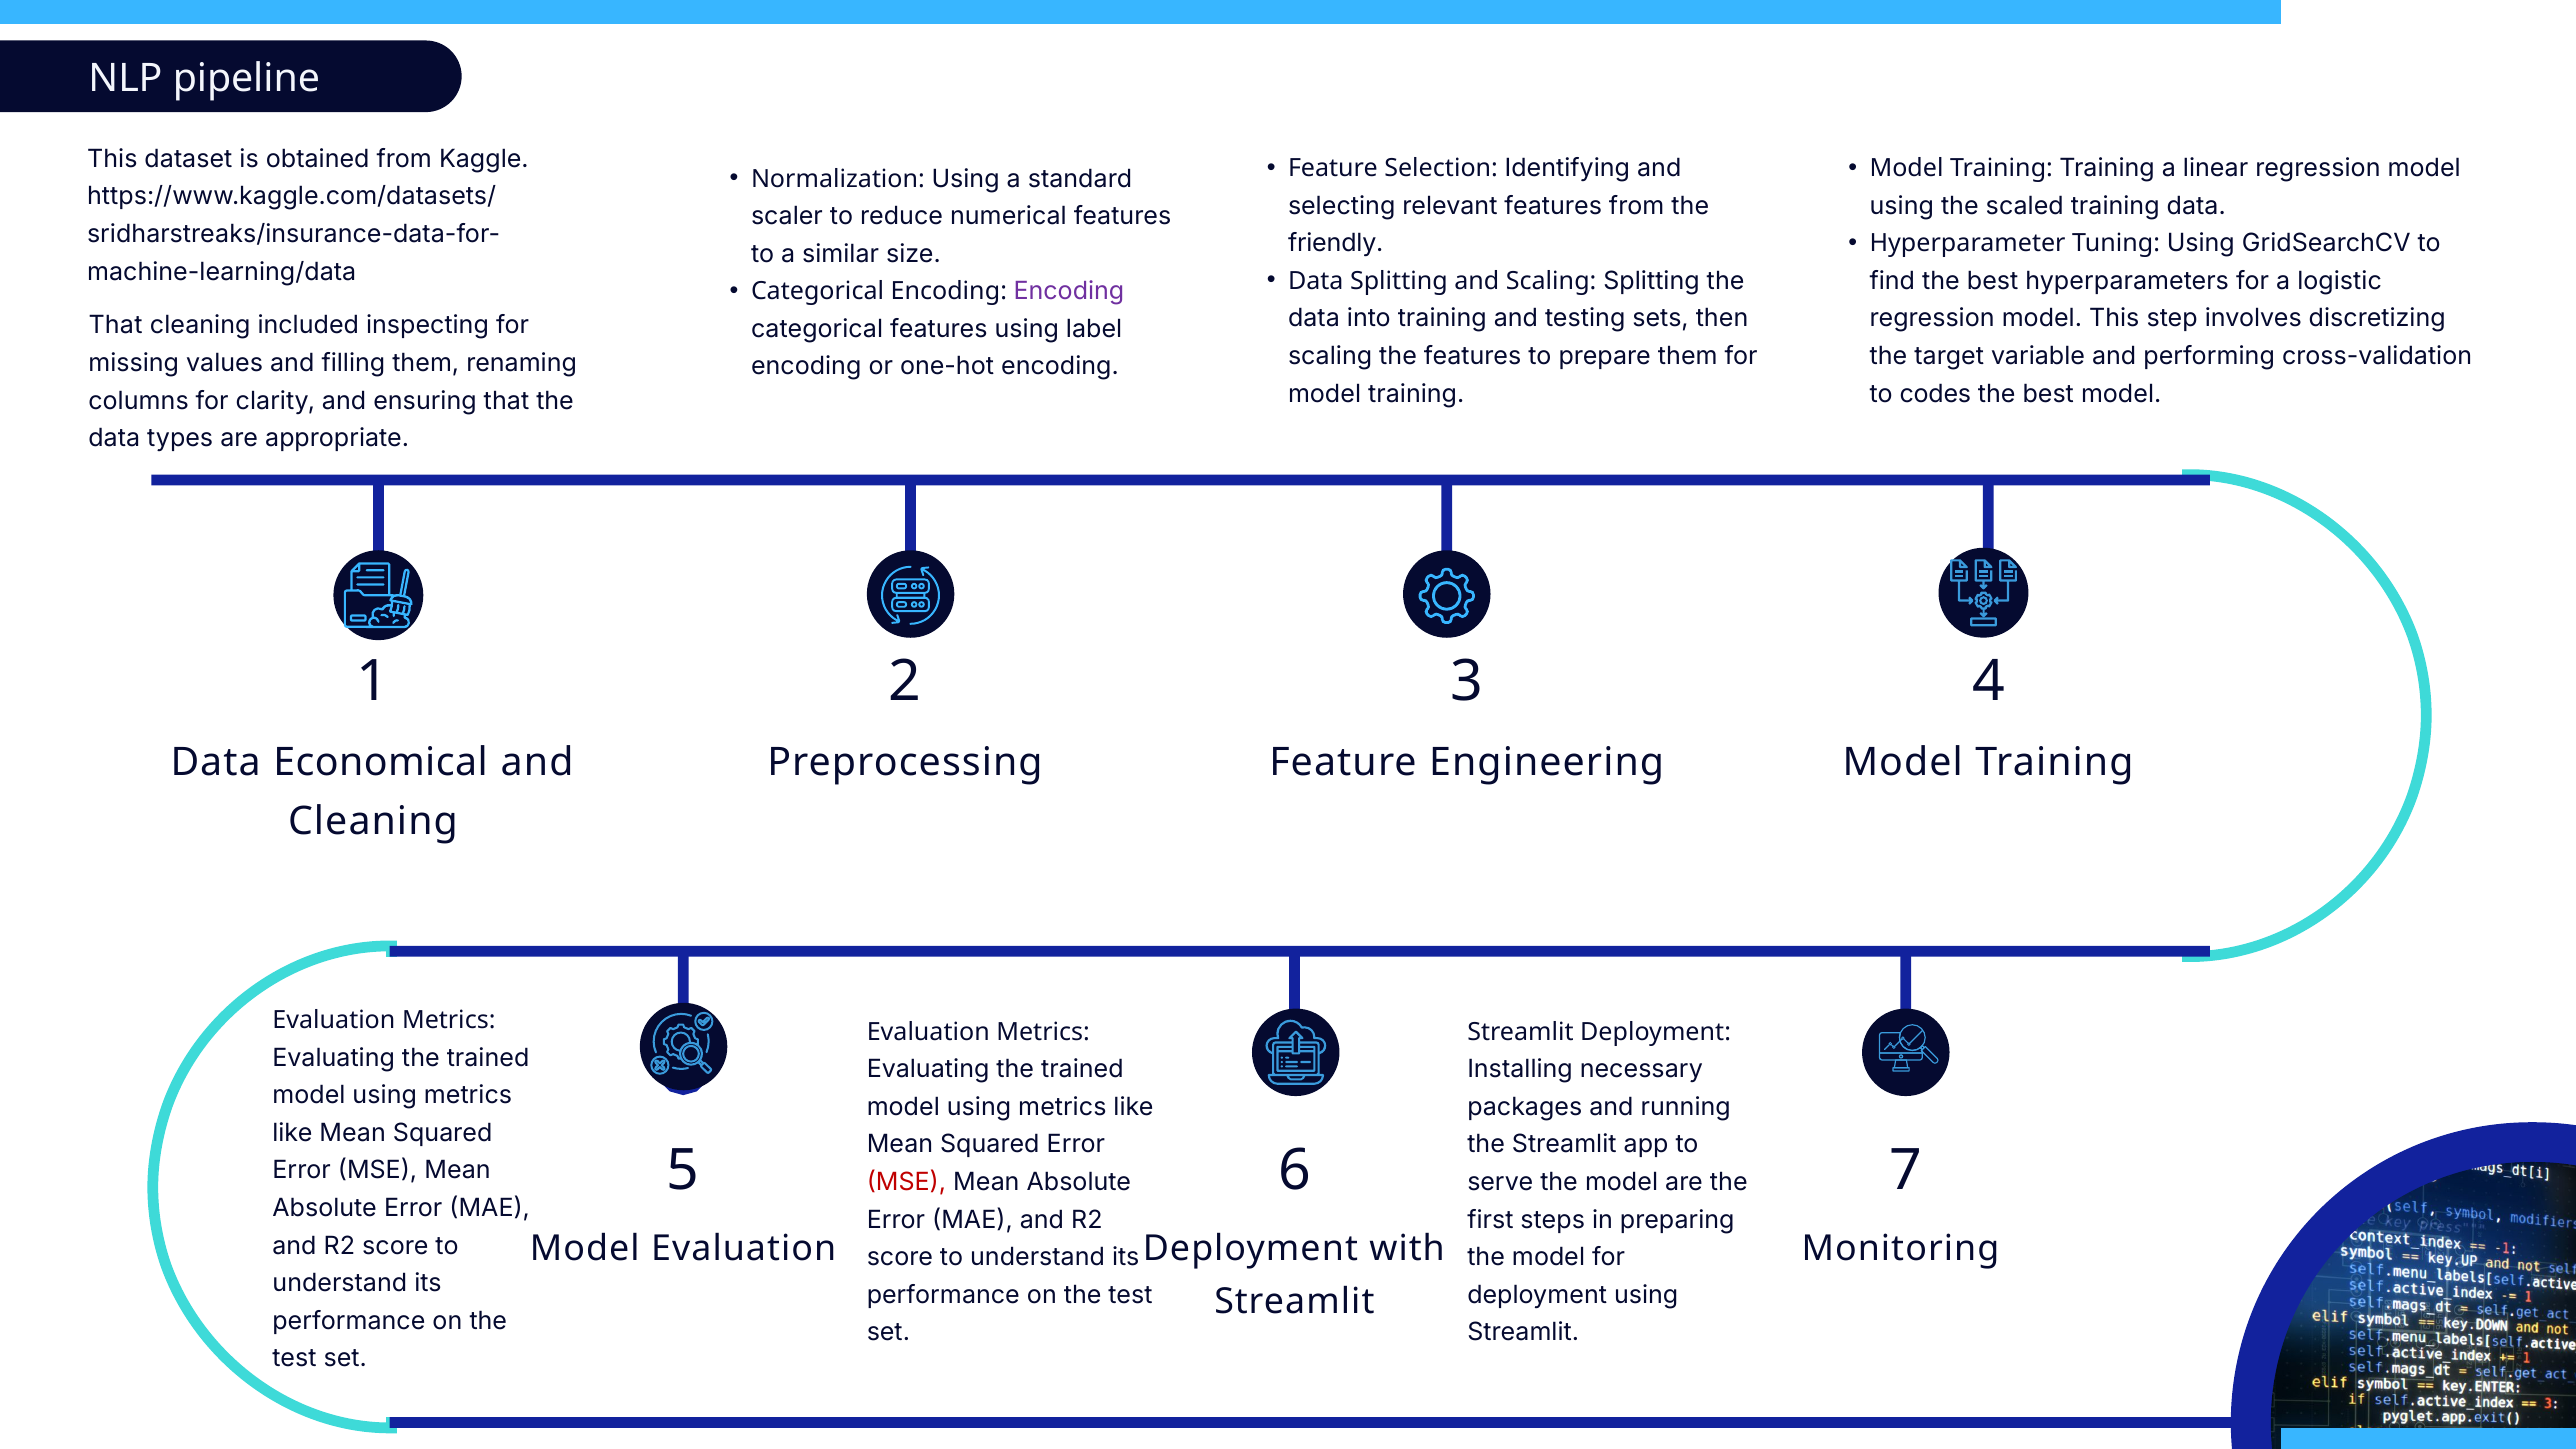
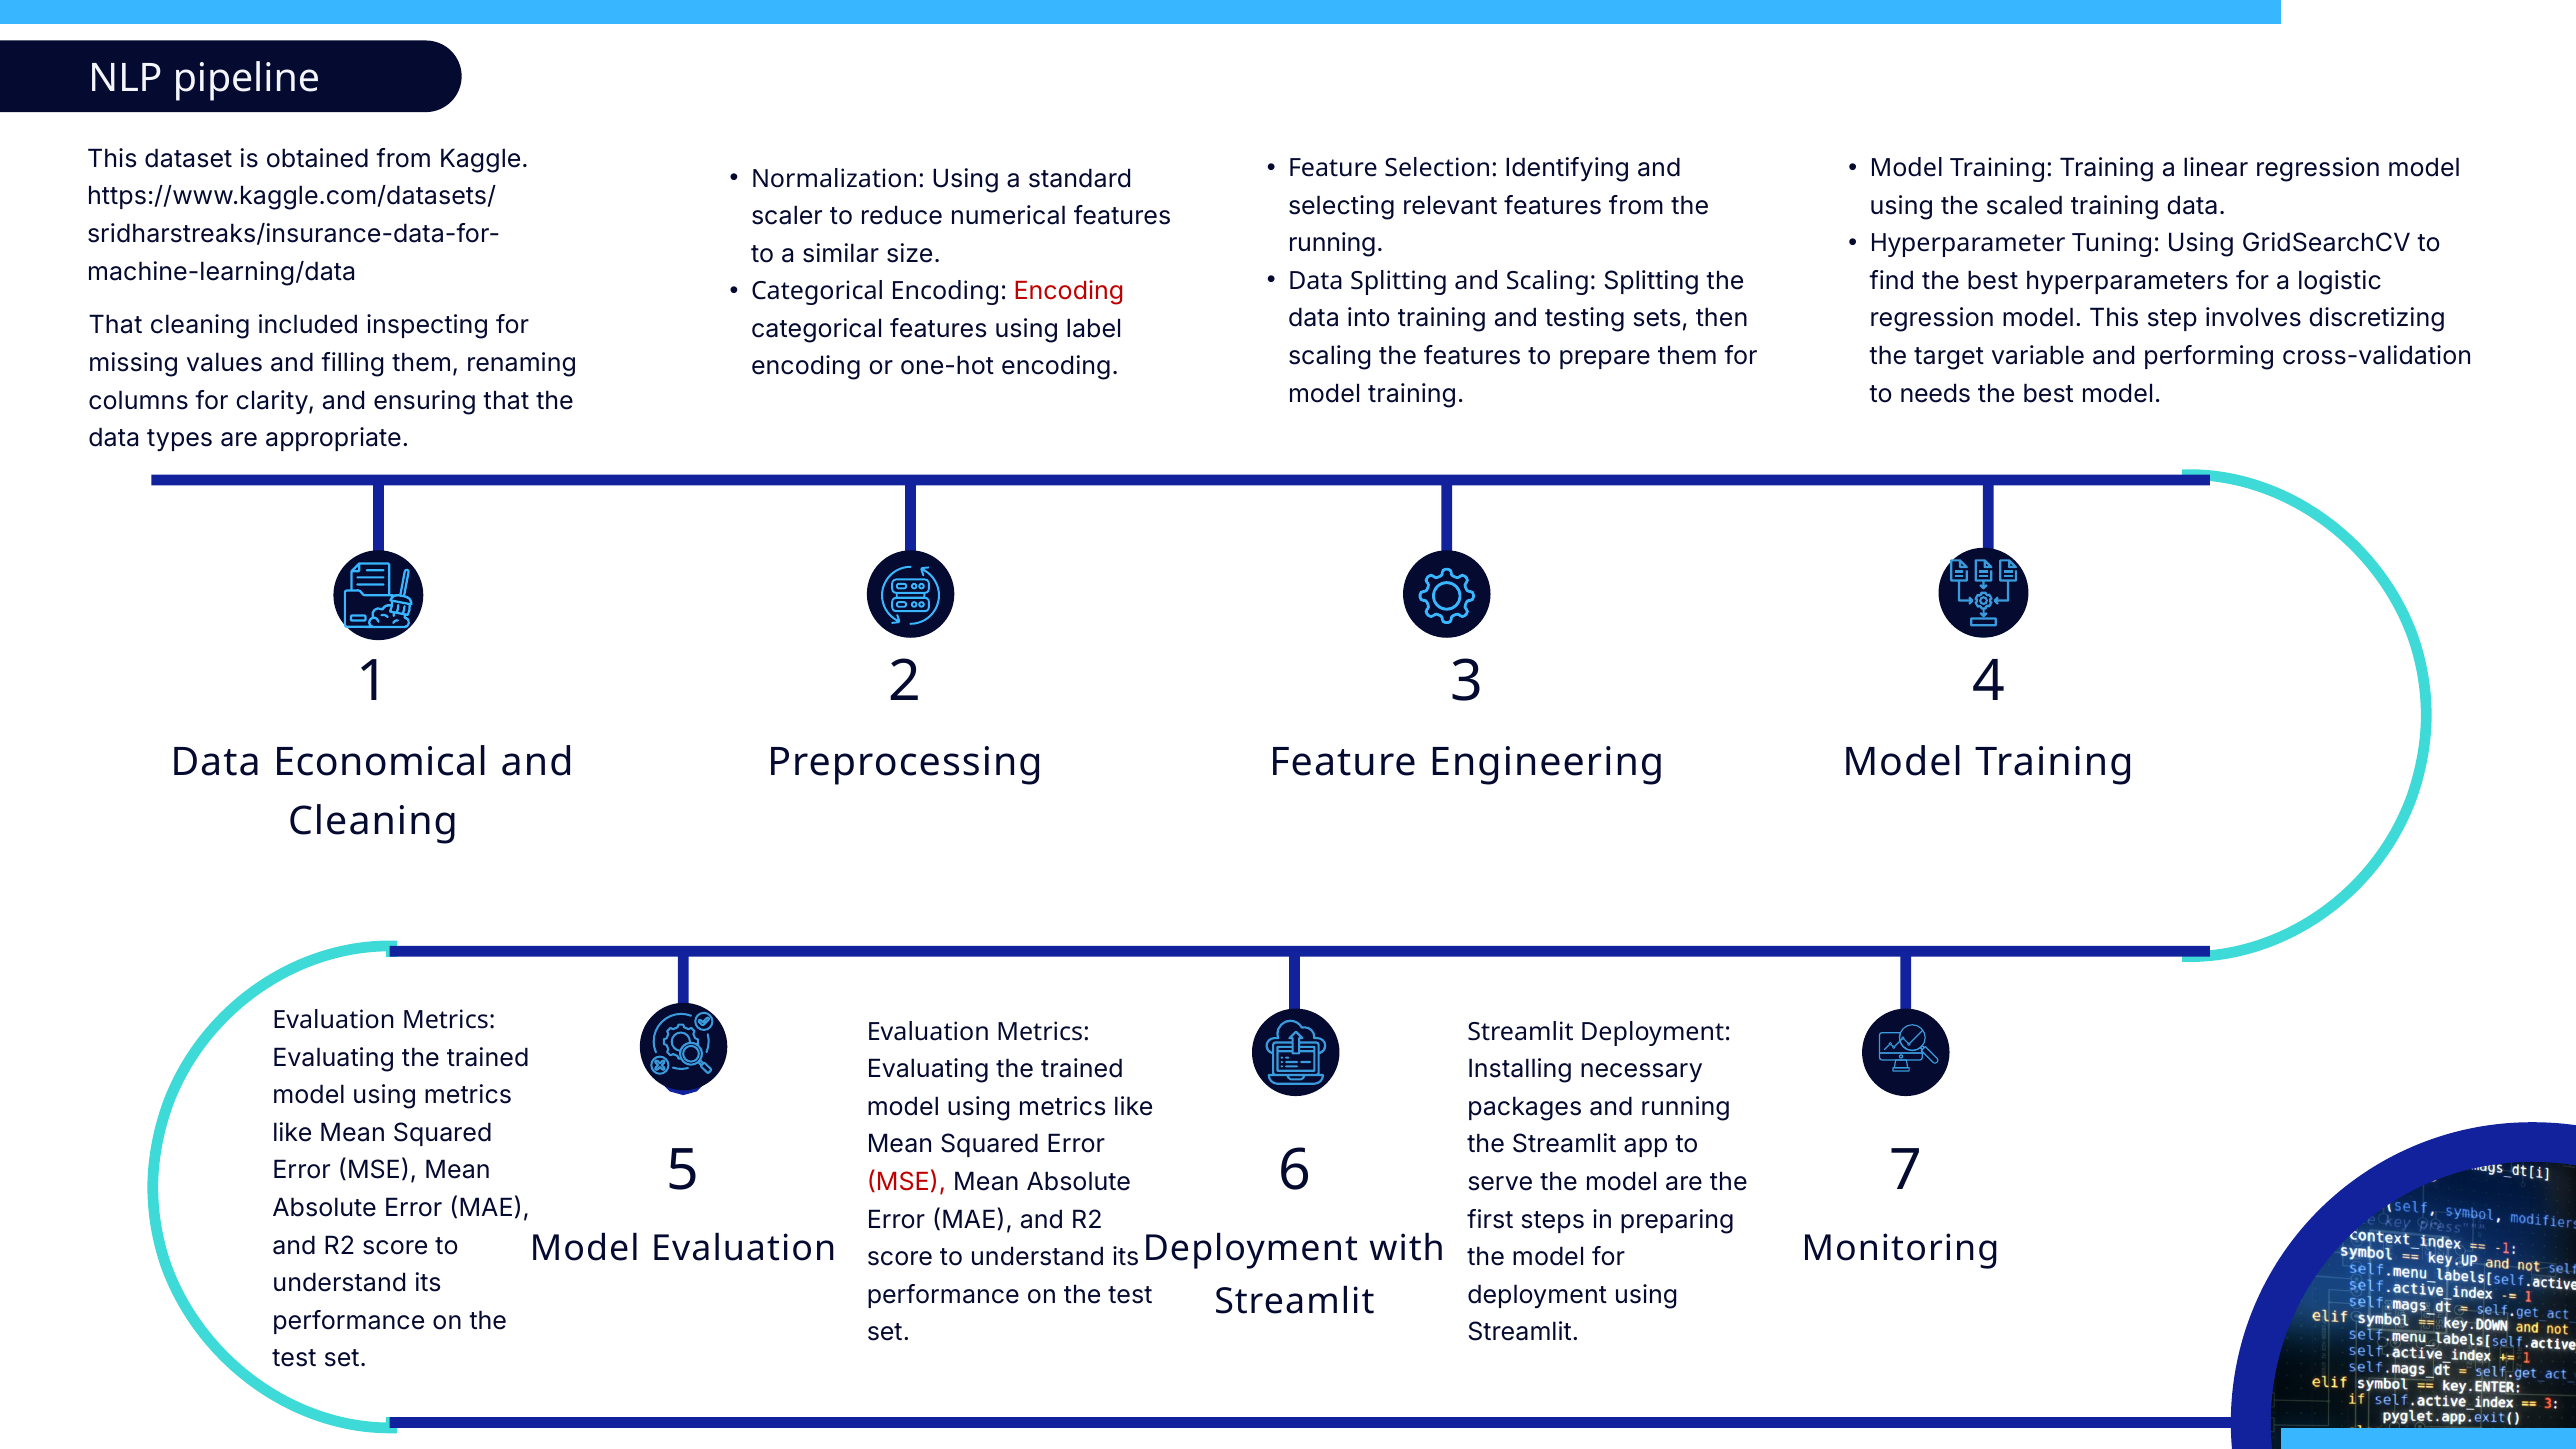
friendly at (1336, 243): friendly -> running
Encoding at (1069, 292) colour: purple -> red
codes: codes -> needs
